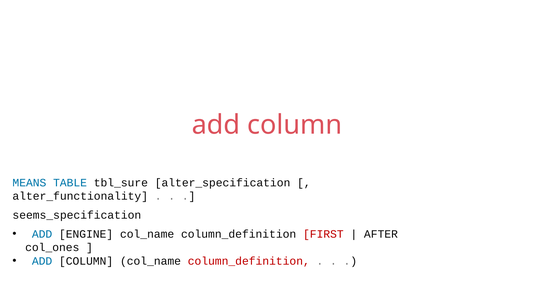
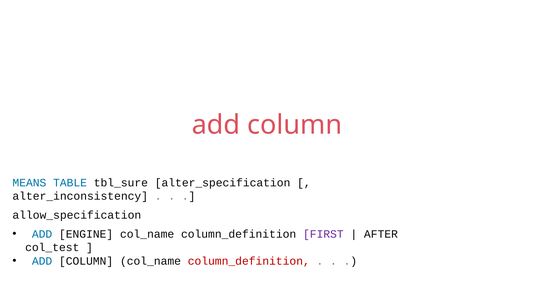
alter_functionality: alter_functionality -> alter_inconsistency
seems_specification: seems_specification -> allow_specification
FIRST colour: red -> purple
col_ones: col_ones -> col_test
